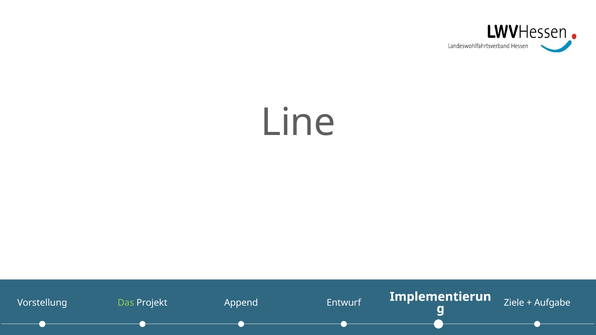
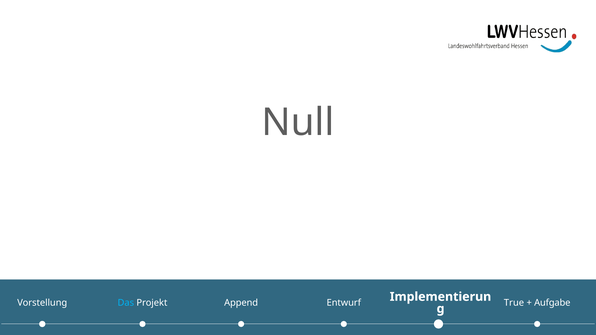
Line: Line -> Null
Das colour: light green -> light blue
Ziele: Ziele -> True
